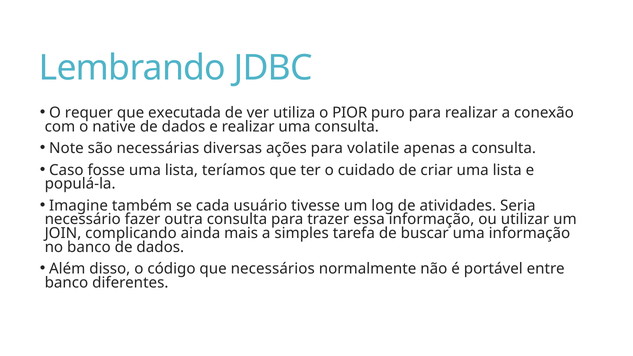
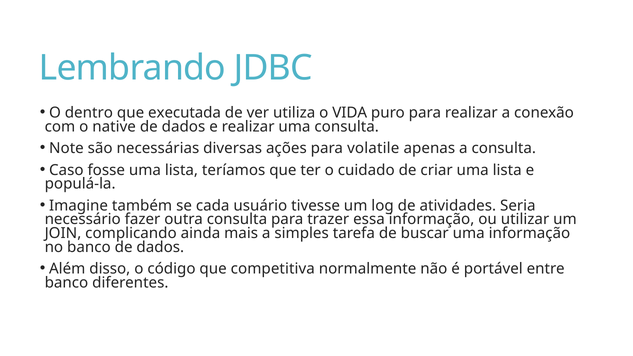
requer: requer -> dentro
PIOR: PIOR -> VIDA
necessários: necessários -> competitiva
